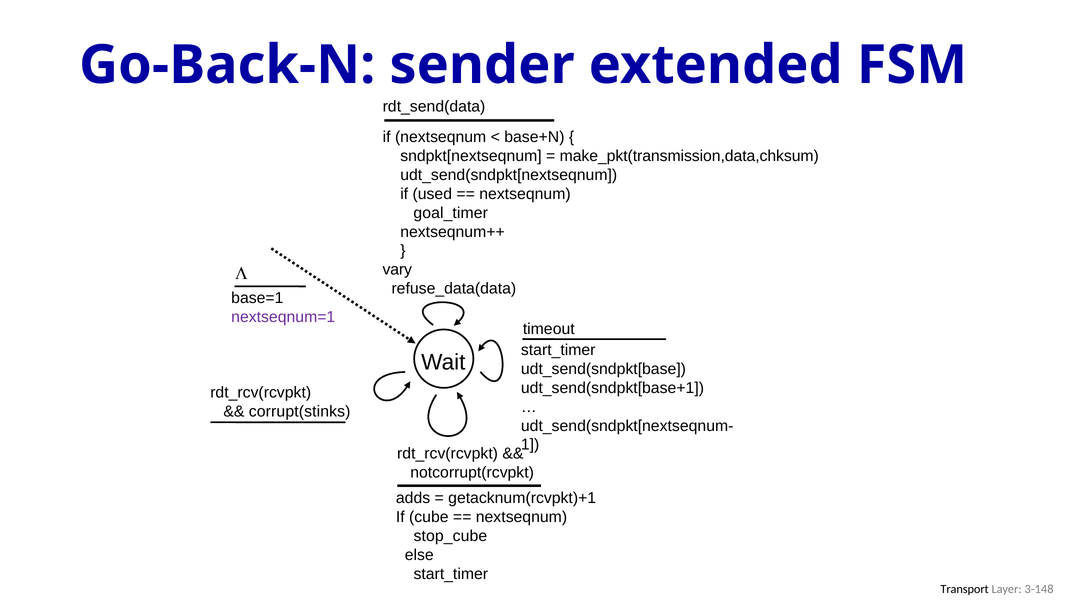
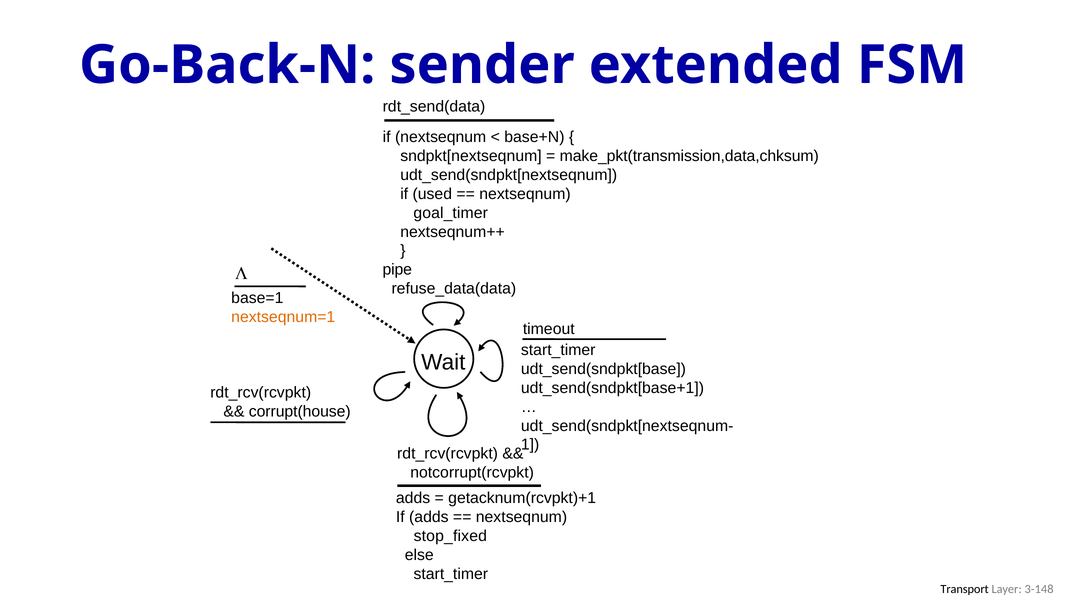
vary: vary -> pipe
nextseqnum=1 colour: purple -> orange
corrupt(stinks: corrupt(stinks -> corrupt(house
If cube: cube -> adds
stop_cube: stop_cube -> stop_fixed
